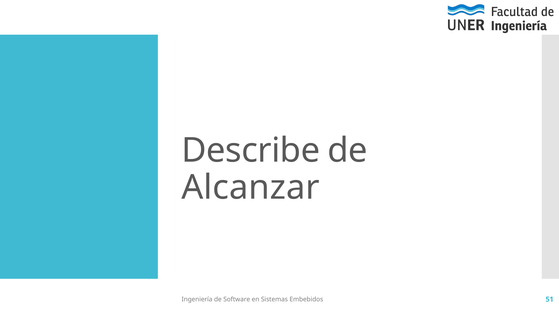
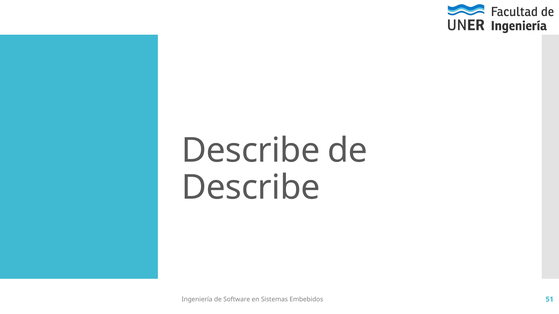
Alcanzar at (251, 188): Alcanzar -> Describe
